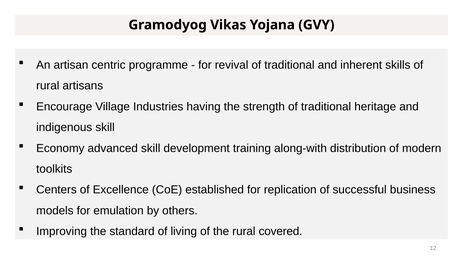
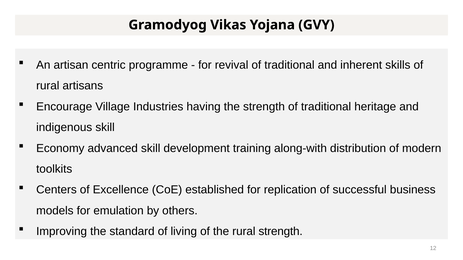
rural covered: covered -> strength
